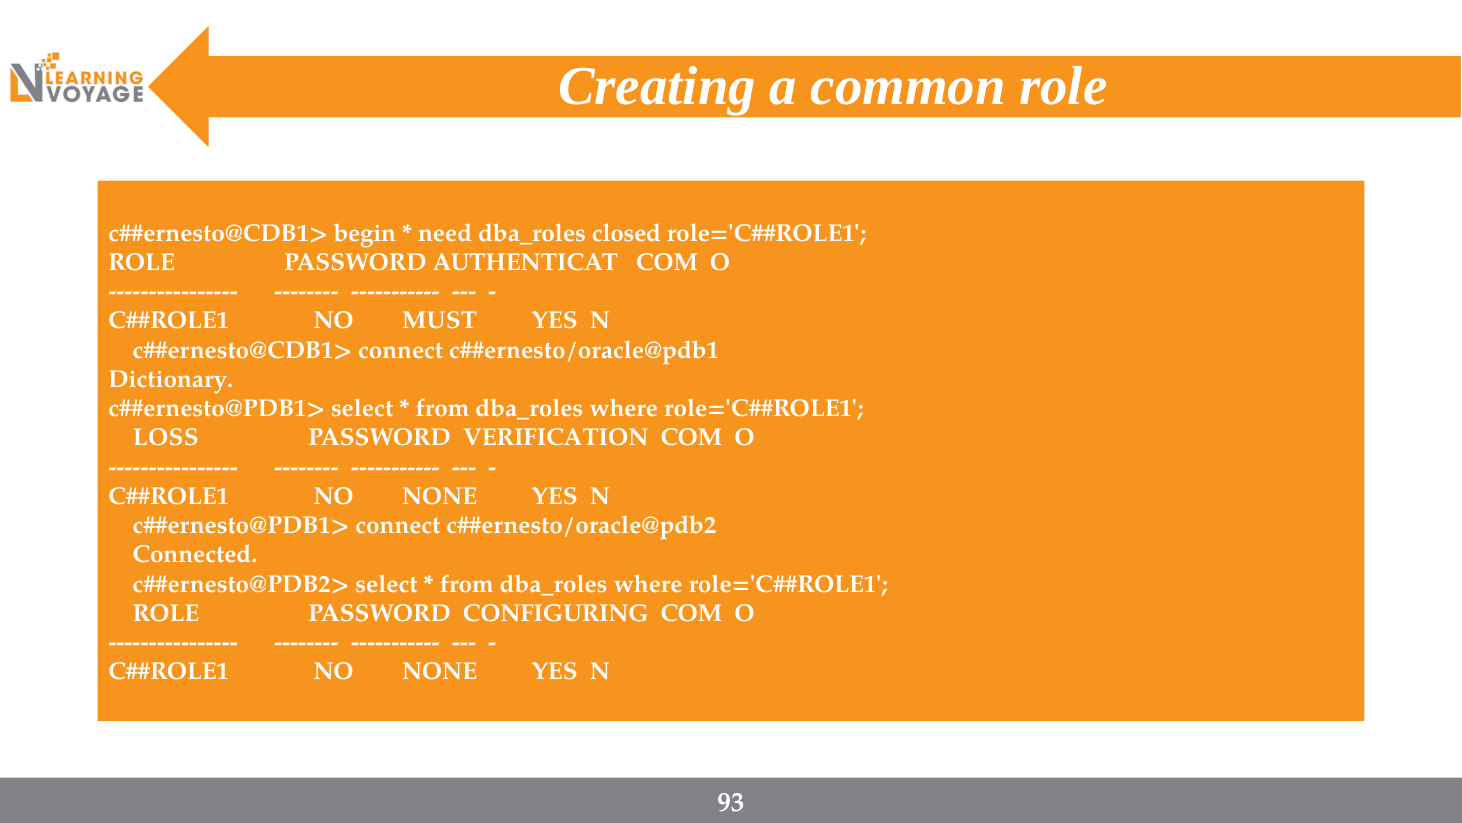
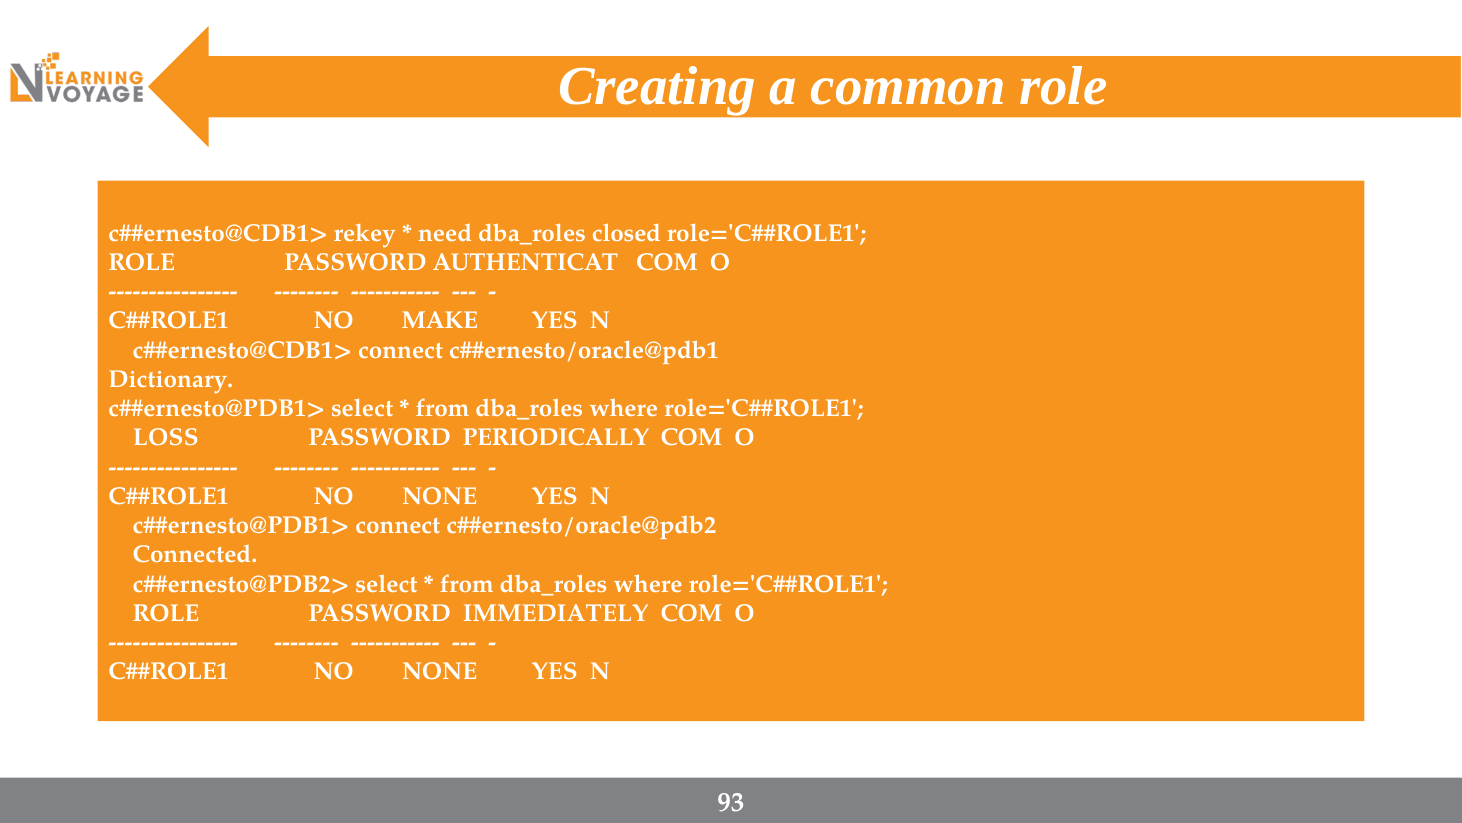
begin: begin -> rekey
MUST: MUST -> MAKE
VERIFICATION: VERIFICATION -> PERIODICALLY
CONFIGURING: CONFIGURING -> IMMEDIATELY
